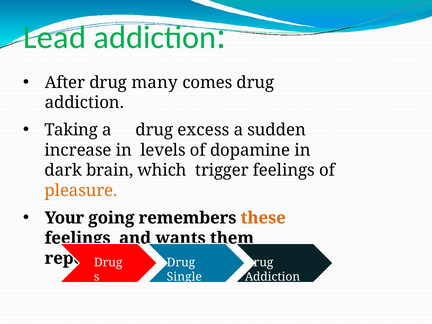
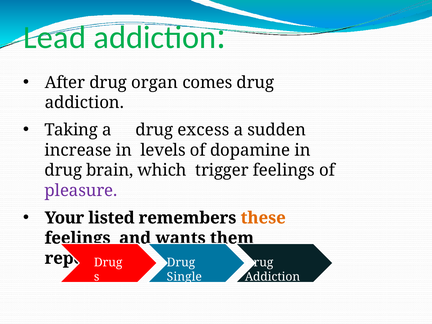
many: many -> organ
dark at (63, 170): dark -> drug
pleasure colour: orange -> purple
going: going -> listed
